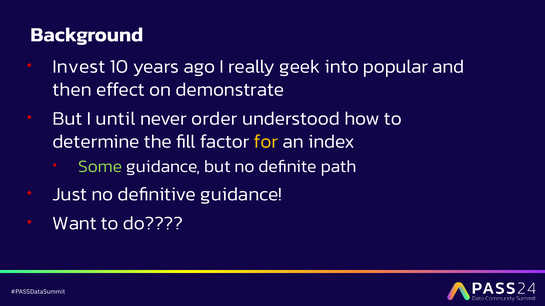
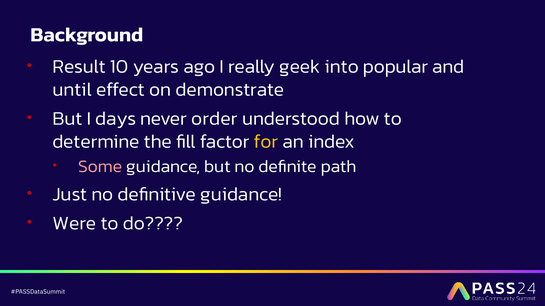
Invest: Invest -> Result
then: then -> until
until: until -> days
Some colour: light green -> pink
Want: Want -> Were
